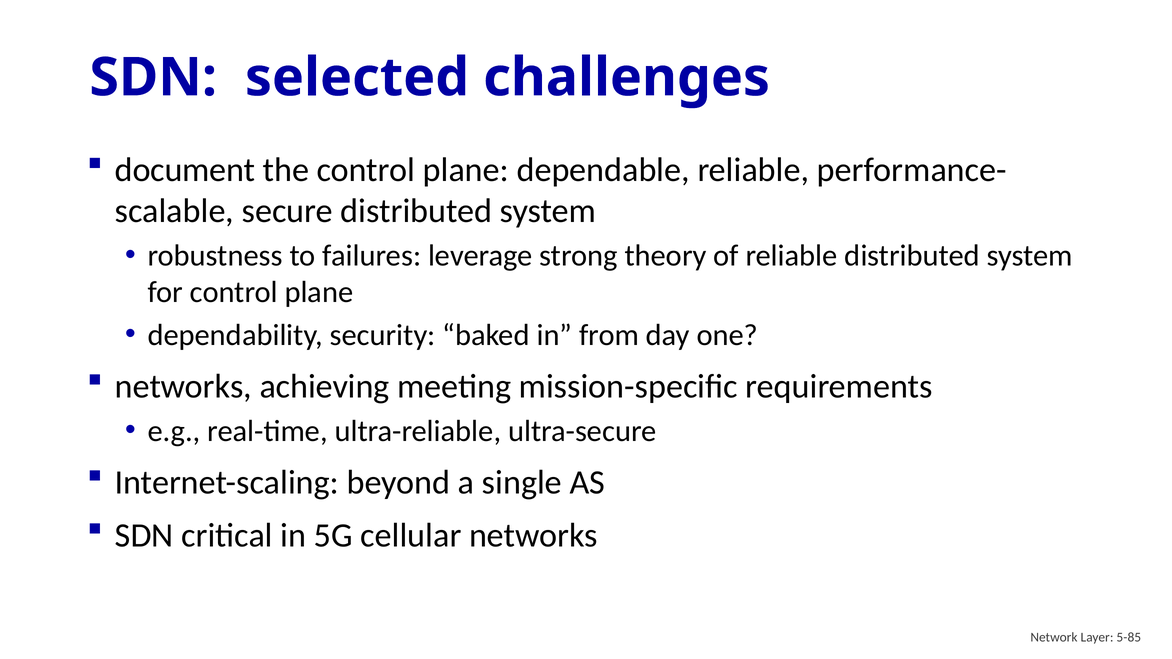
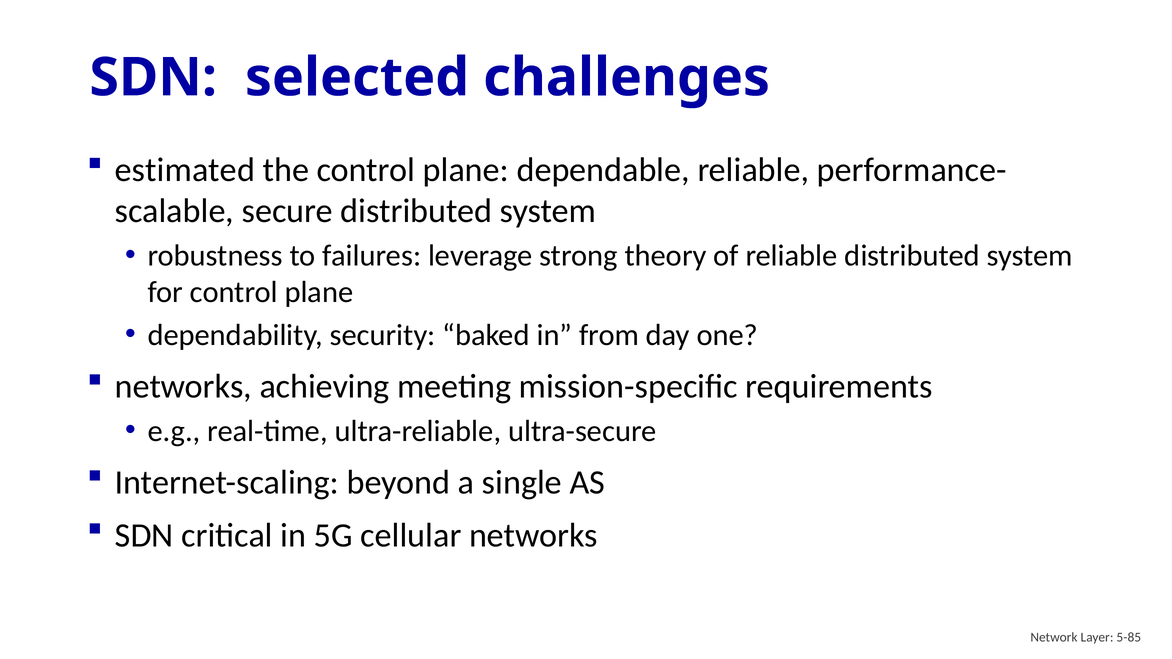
document: document -> estimated
